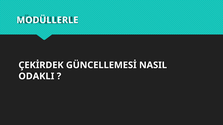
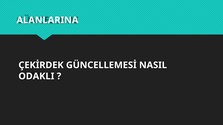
MODÜLLERLE: MODÜLLERLE -> ALANLARINA
